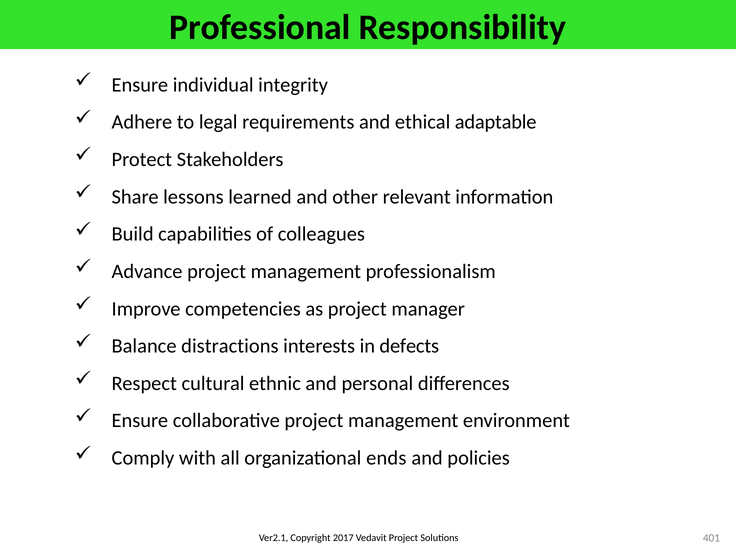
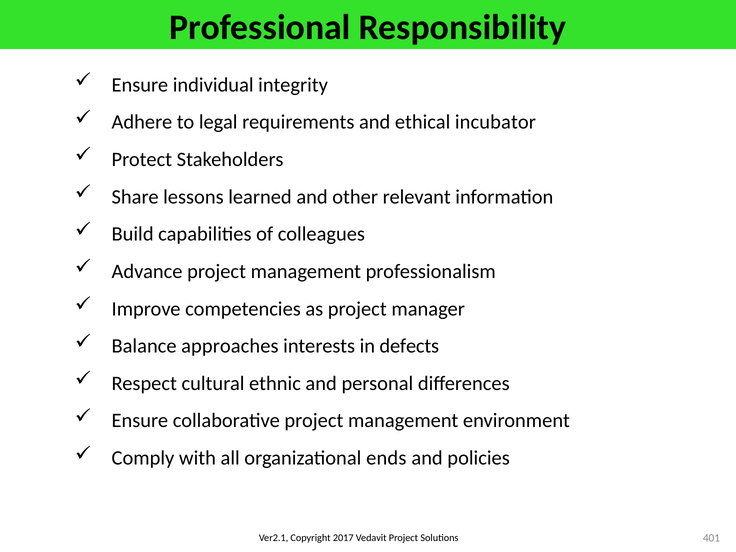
adaptable: adaptable -> incubator
distractions: distractions -> approaches
